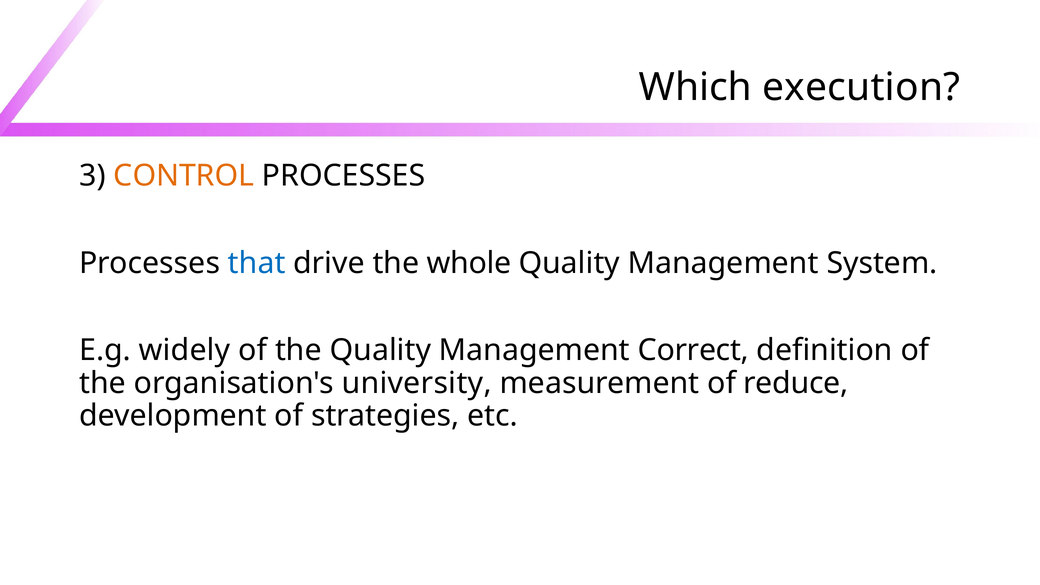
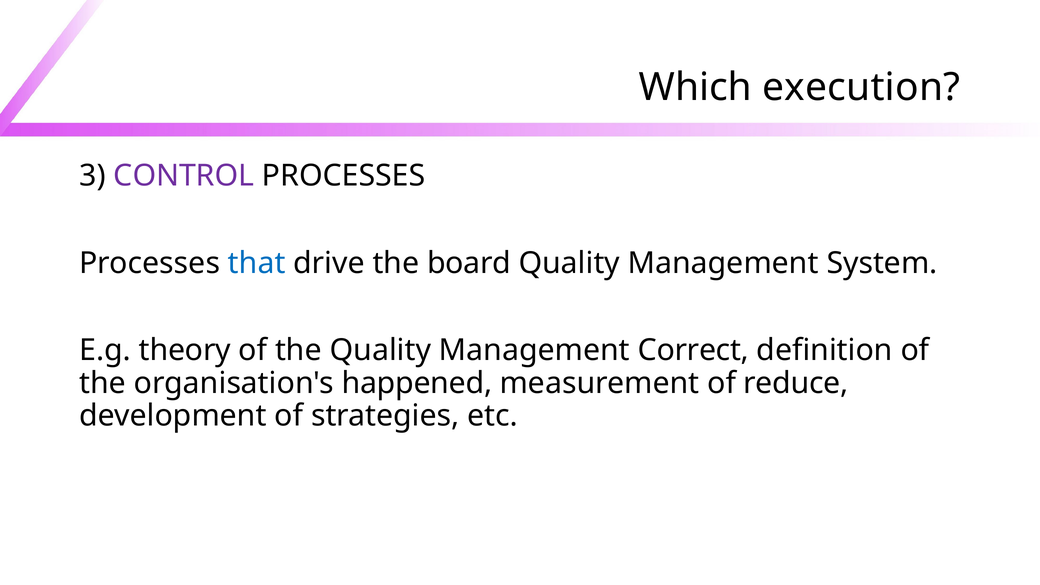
CONTROL colour: orange -> purple
whole: whole -> board
widely: widely -> theory
university: university -> happened
